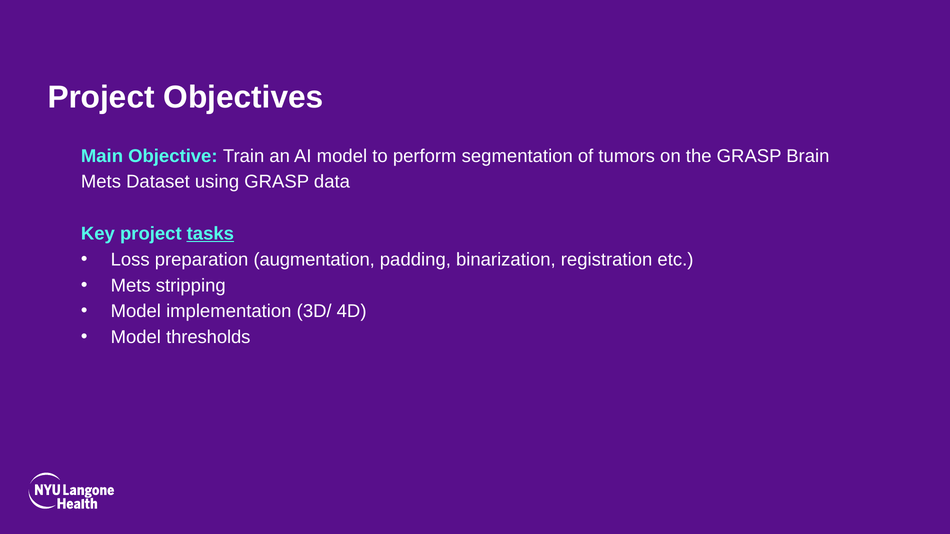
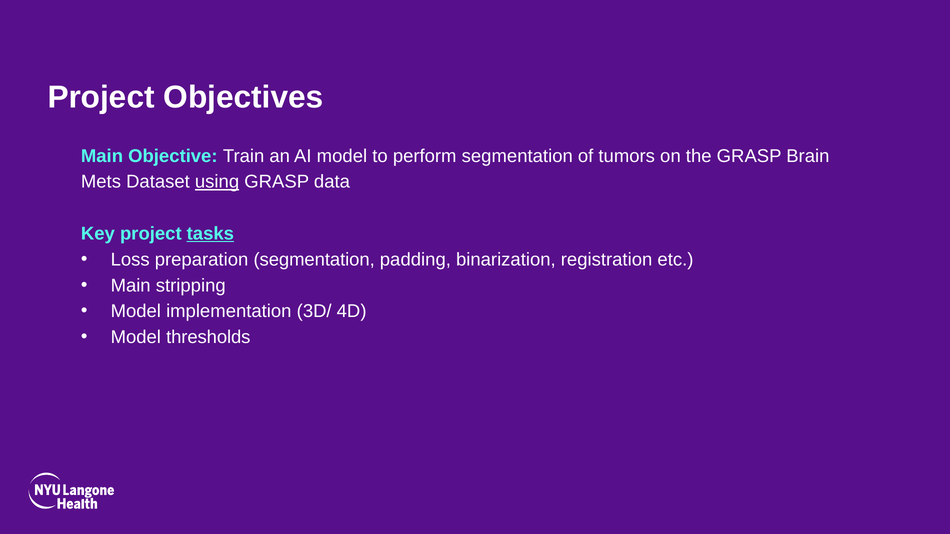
using underline: none -> present
preparation augmentation: augmentation -> segmentation
Mets at (131, 286): Mets -> Main
